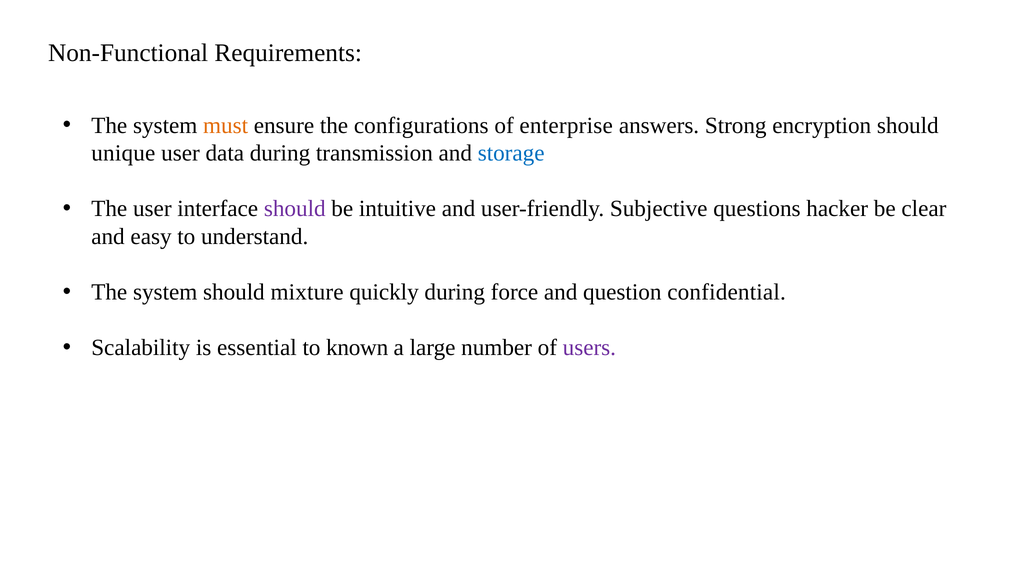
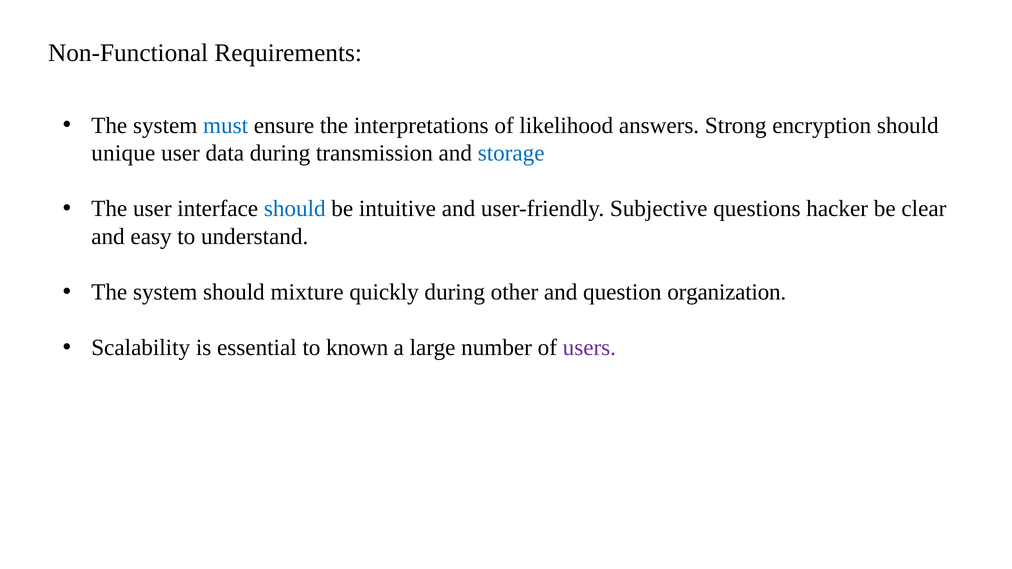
must colour: orange -> blue
configurations: configurations -> interpretations
enterprise: enterprise -> likelihood
should at (295, 209) colour: purple -> blue
force: force -> other
confidential: confidential -> organization
